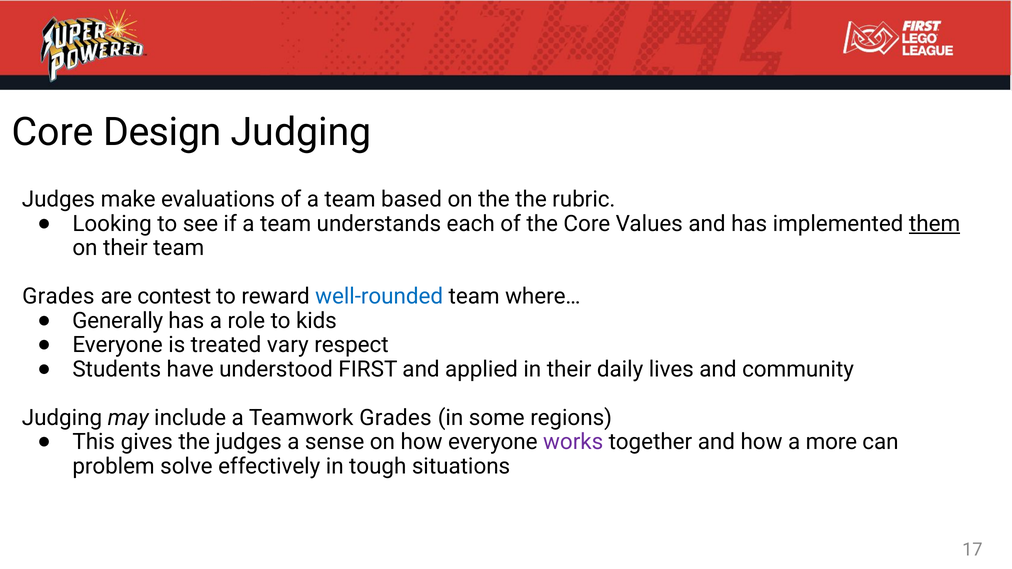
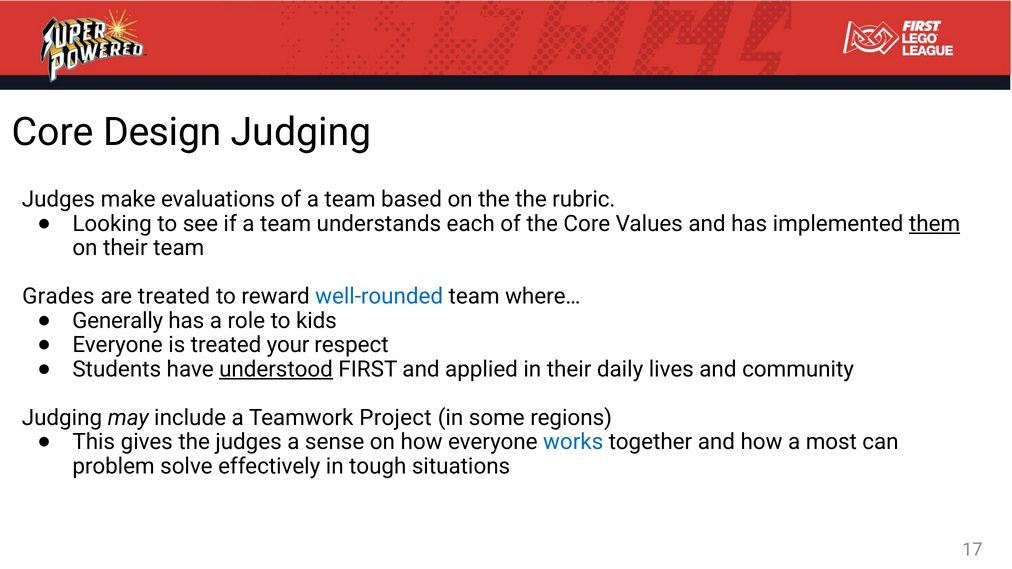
are contest: contest -> treated
vary: vary -> your
understood underline: none -> present
Teamwork Grades: Grades -> Project
works colour: purple -> blue
more: more -> most
